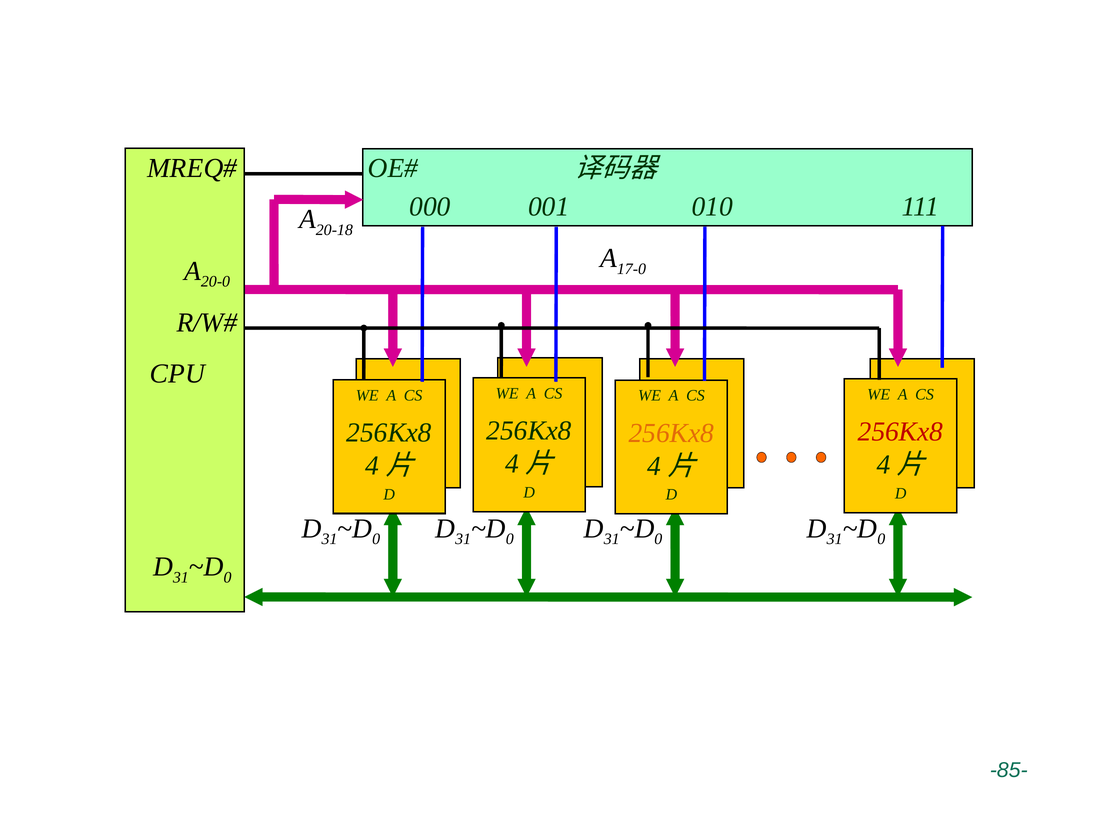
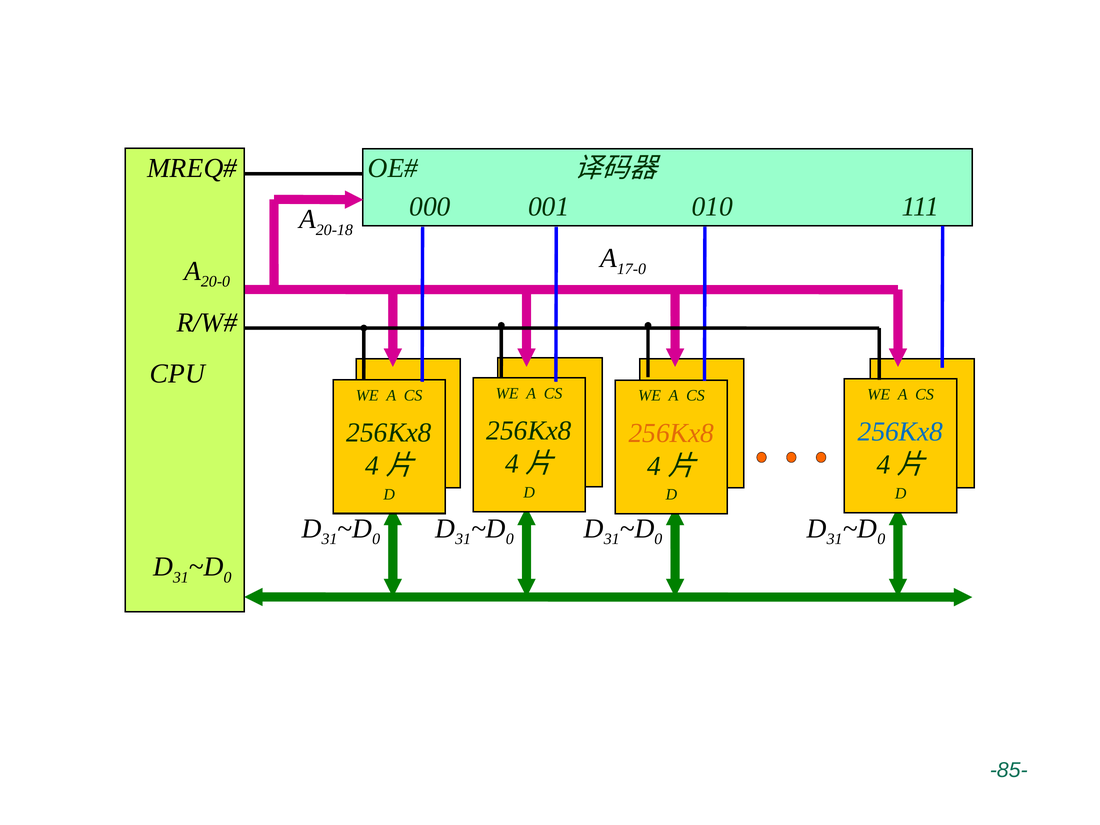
256Kx8 at (900, 432) colour: red -> blue
